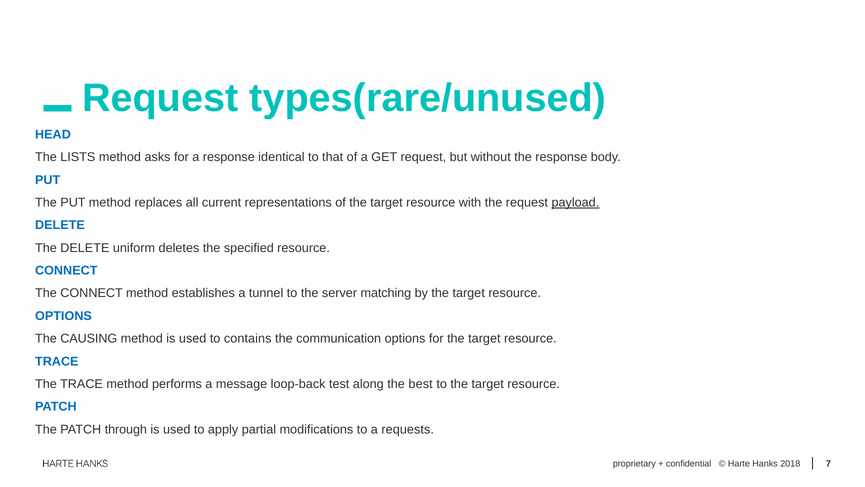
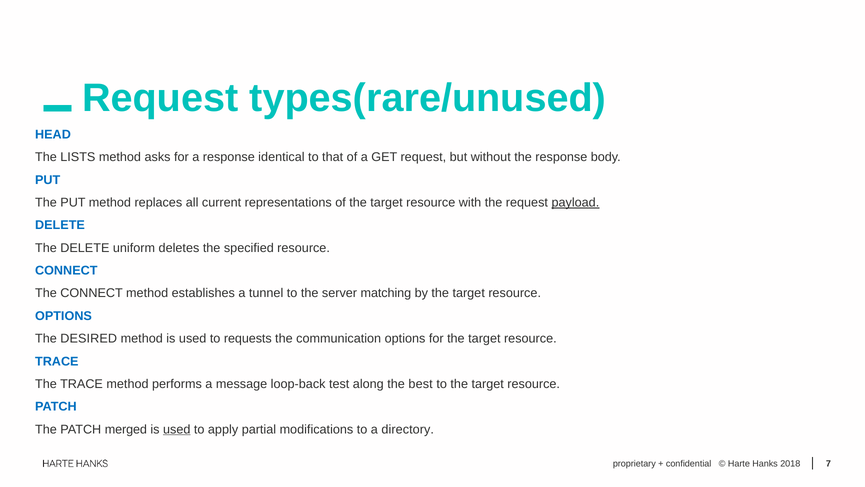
CAUSING: CAUSING -> DESIRED
contains: contains -> requests
through: through -> merged
used at (177, 429) underline: none -> present
requests: requests -> directory
